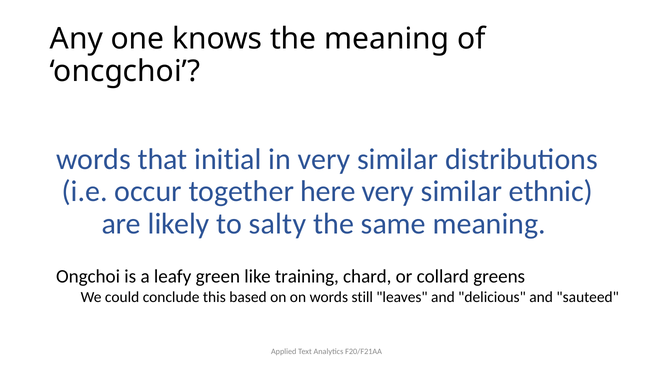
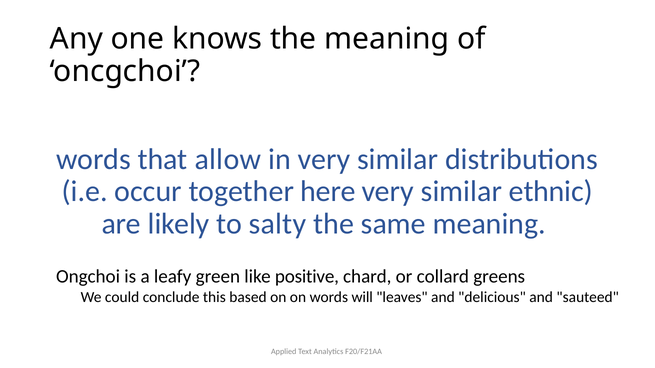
initial: initial -> allow
training: training -> positive
still: still -> will
